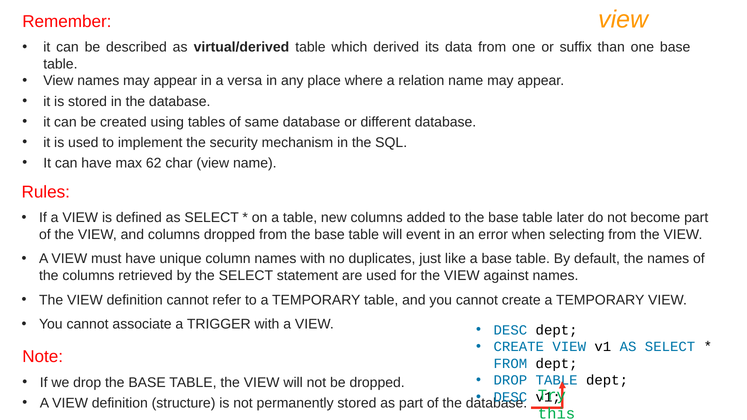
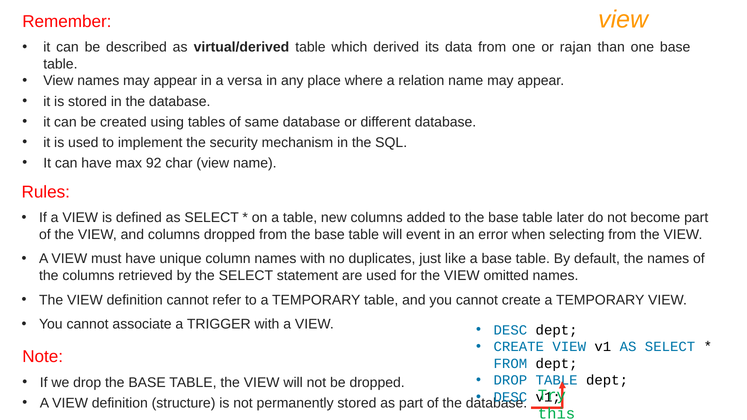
suffix: suffix -> rajan
62: 62 -> 92
against: against -> omitted
